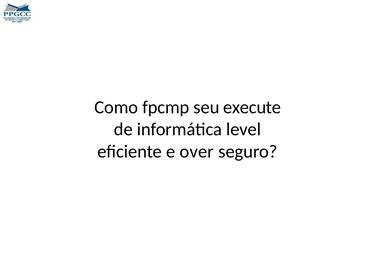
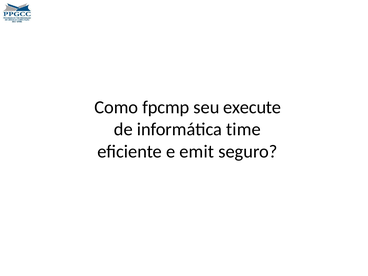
level: level -> time
over: over -> emit
